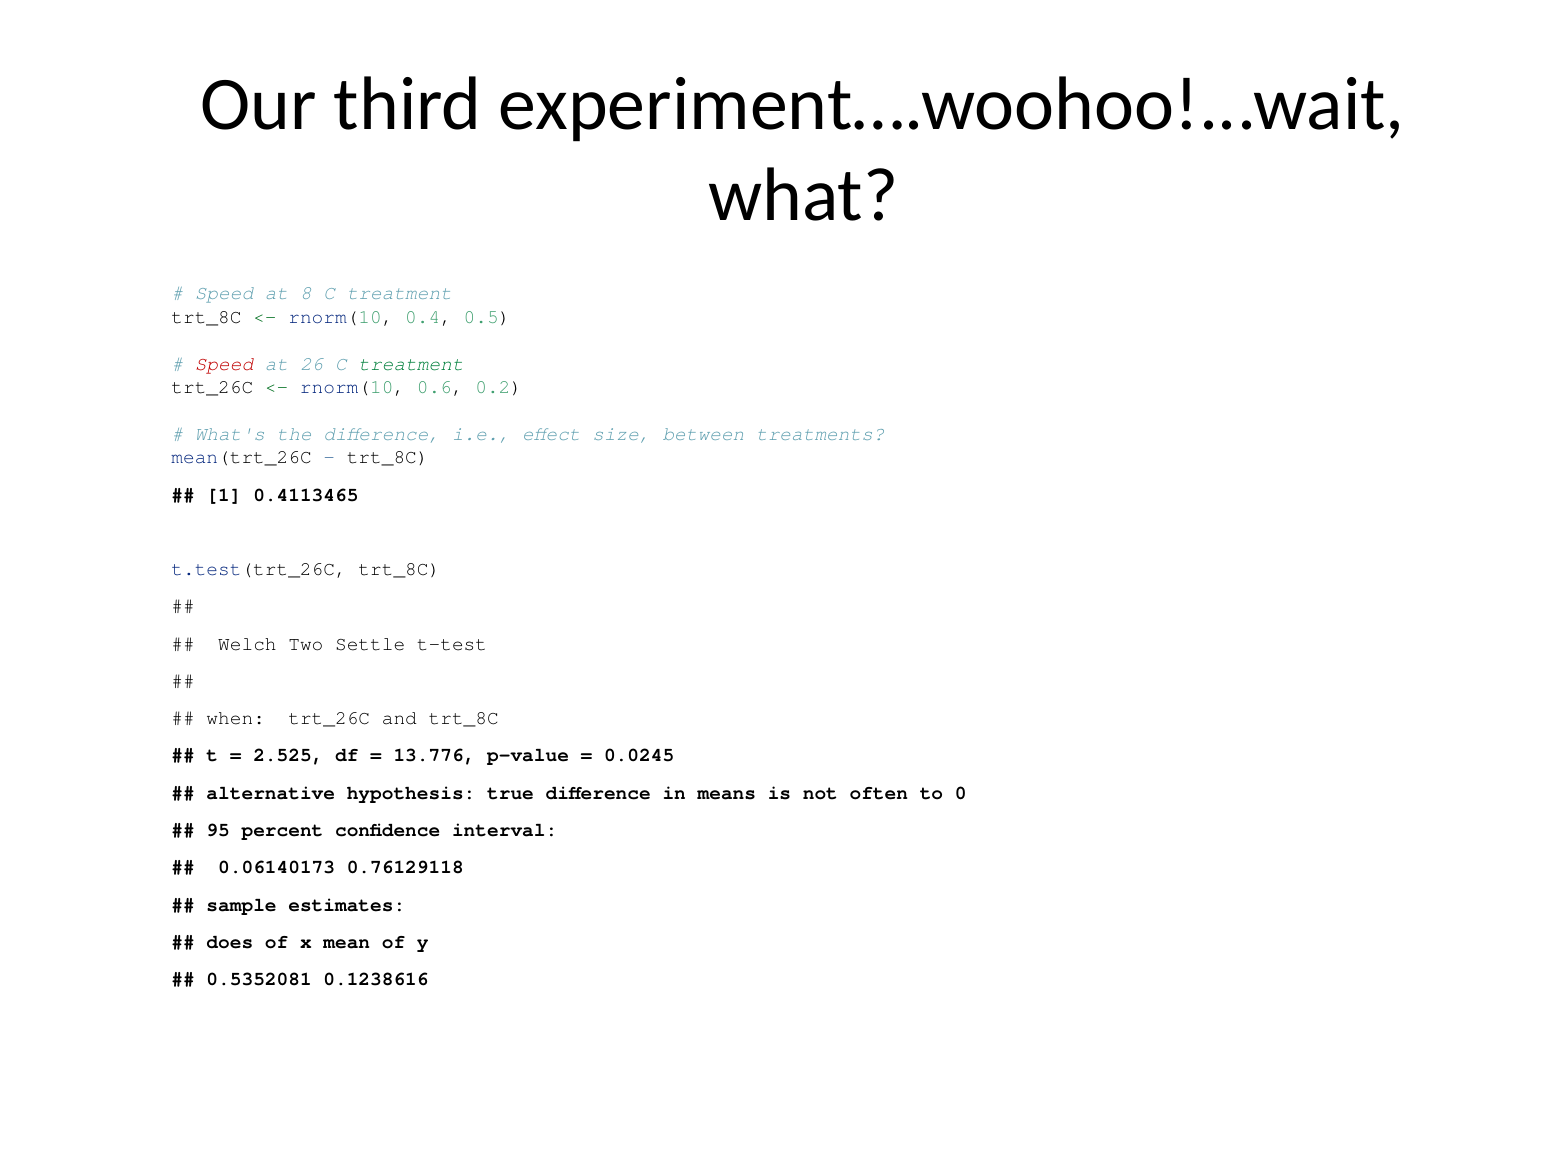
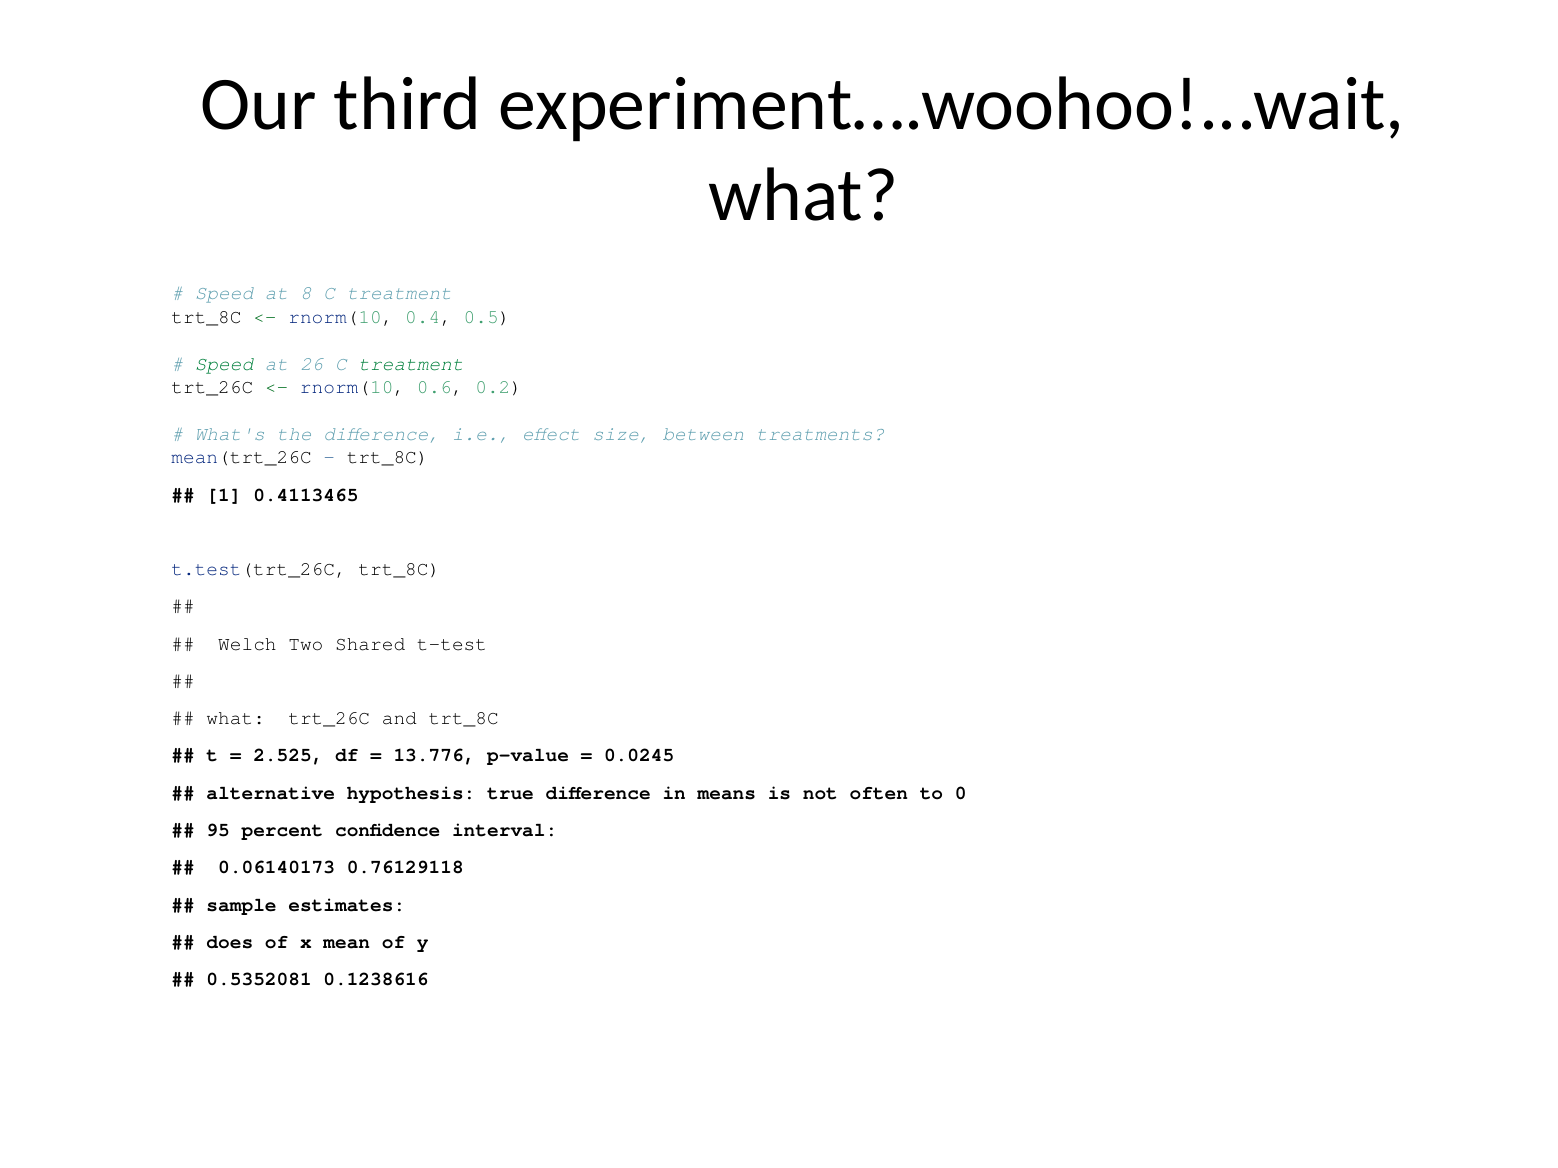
Speed at (224, 364) colour: red -> green
Settle: Settle -> Shared
when at (236, 719): when -> what
